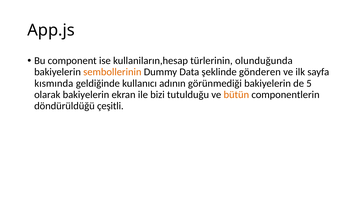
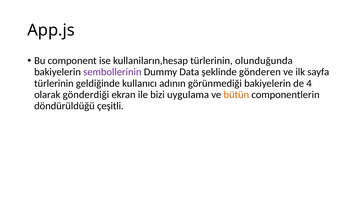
sembollerinin colour: orange -> purple
kısmında at (54, 84): kısmında -> türlerinin
5: 5 -> 4
olarak bakiyelerin: bakiyelerin -> gönderdiği
tutulduğu: tutulduğu -> uygulama
